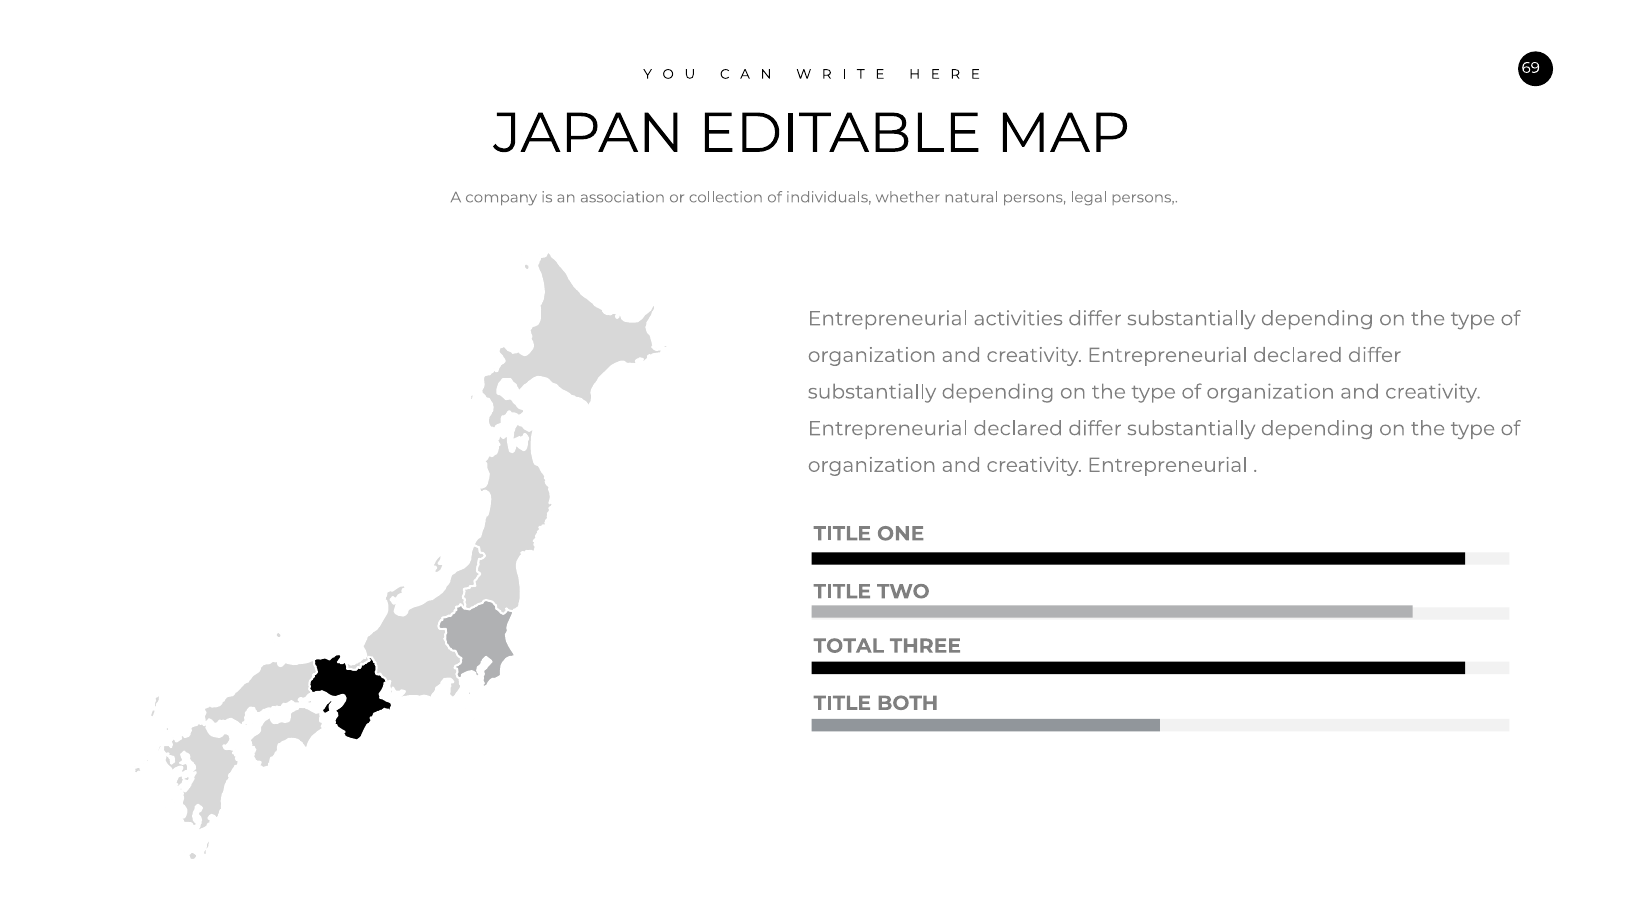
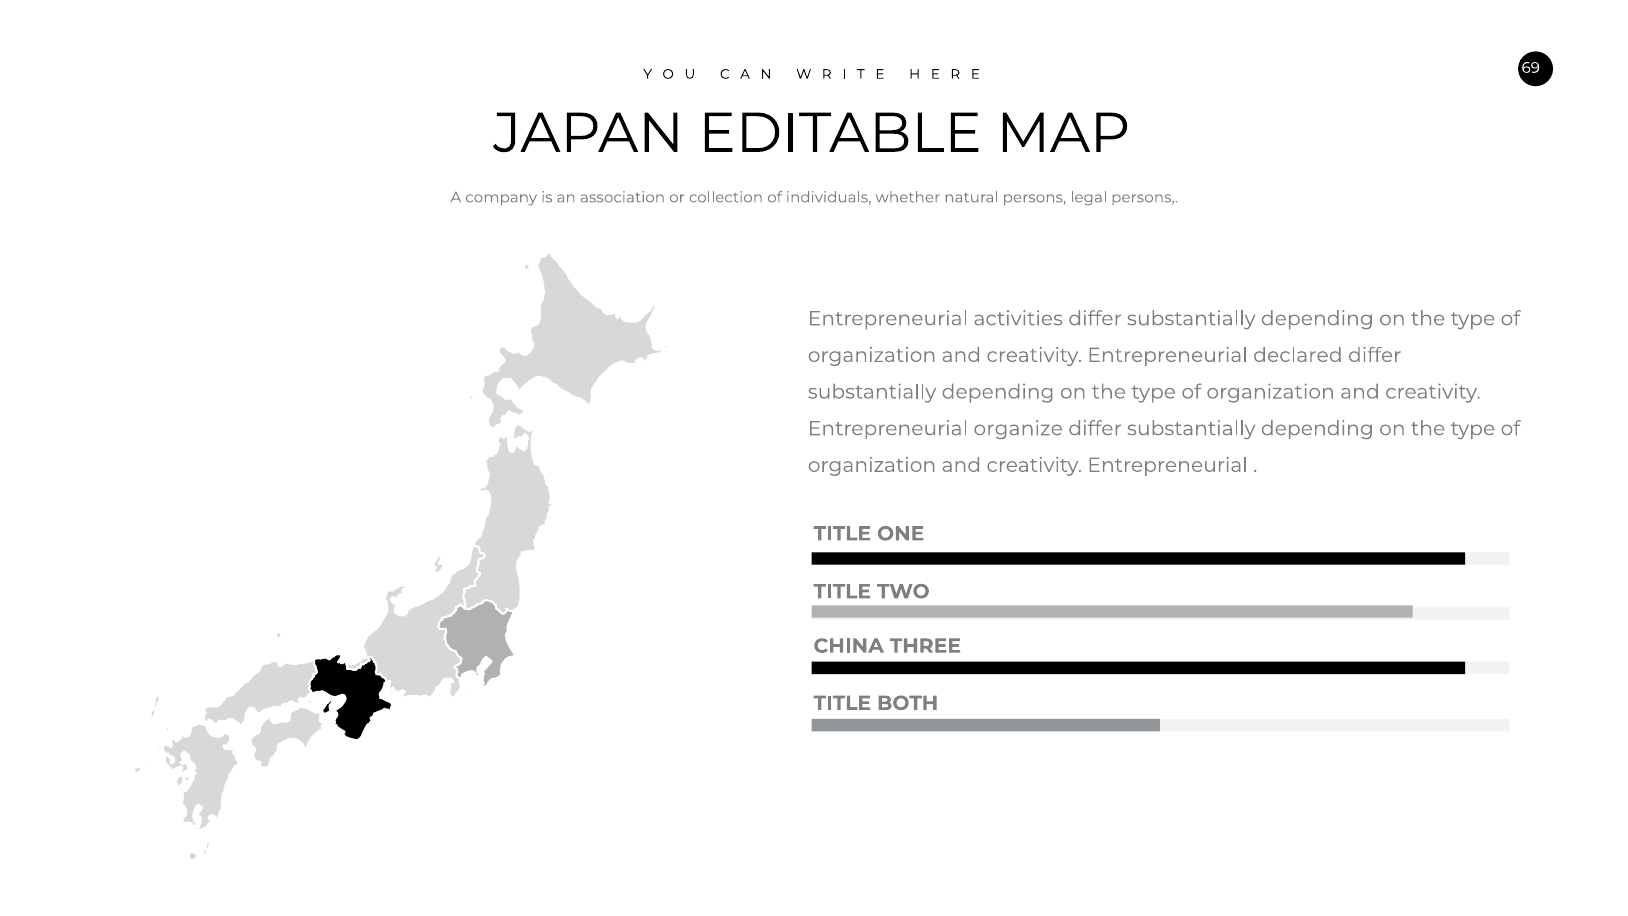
declared at (1018, 429): declared -> organize
TOTAL: TOTAL -> CHINA
